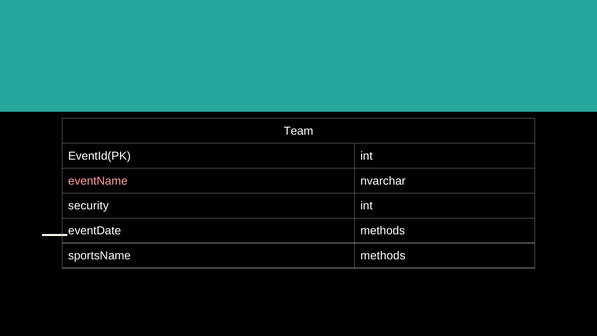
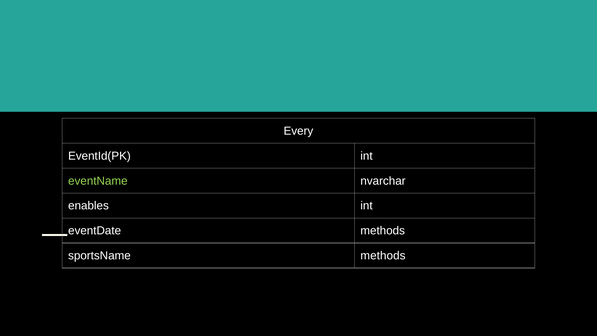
Team: Team -> Every
eventName colour: pink -> light green
security: security -> enables
